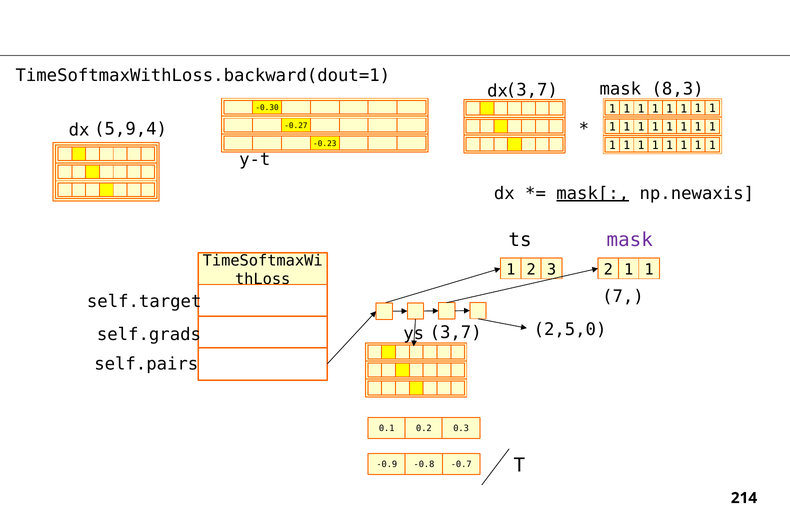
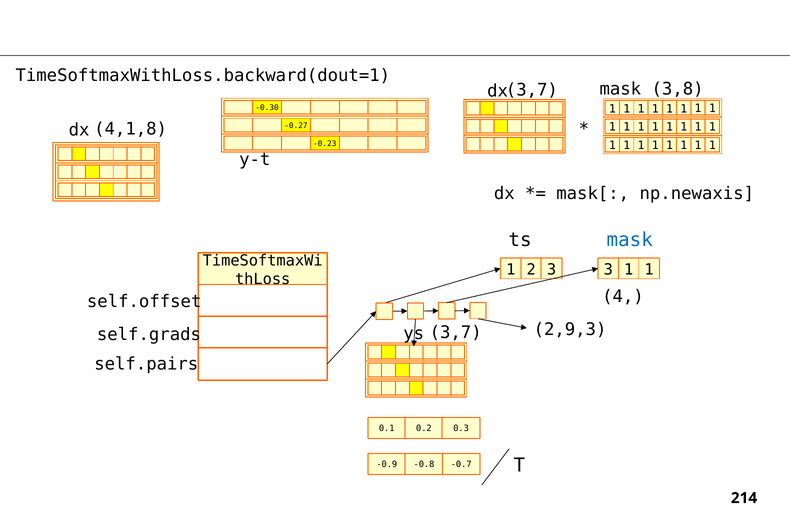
8,3: 8,3 -> 3,8
5,9,4: 5,9,4 -> 4,1,8
mask[ underline: present -> none
mask at (630, 240) colour: purple -> blue
3 2: 2 -> 3
7: 7 -> 4
self.target: self.target -> self.offset
2,5,0: 2,5,0 -> 2,9,3
